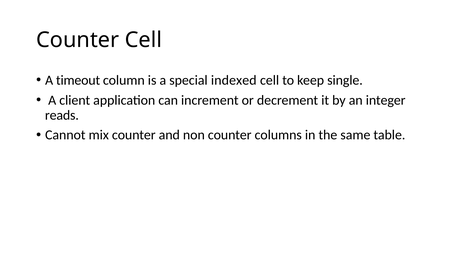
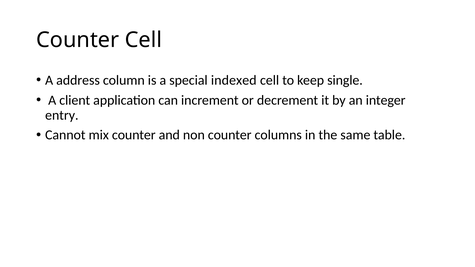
timeout: timeout -> address
reads: reads -> entry
